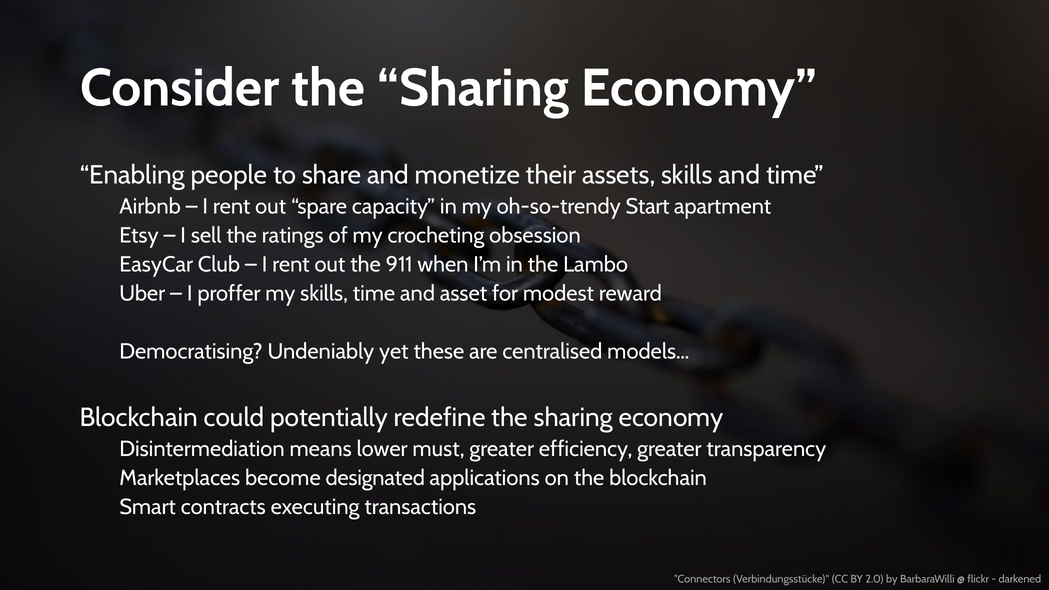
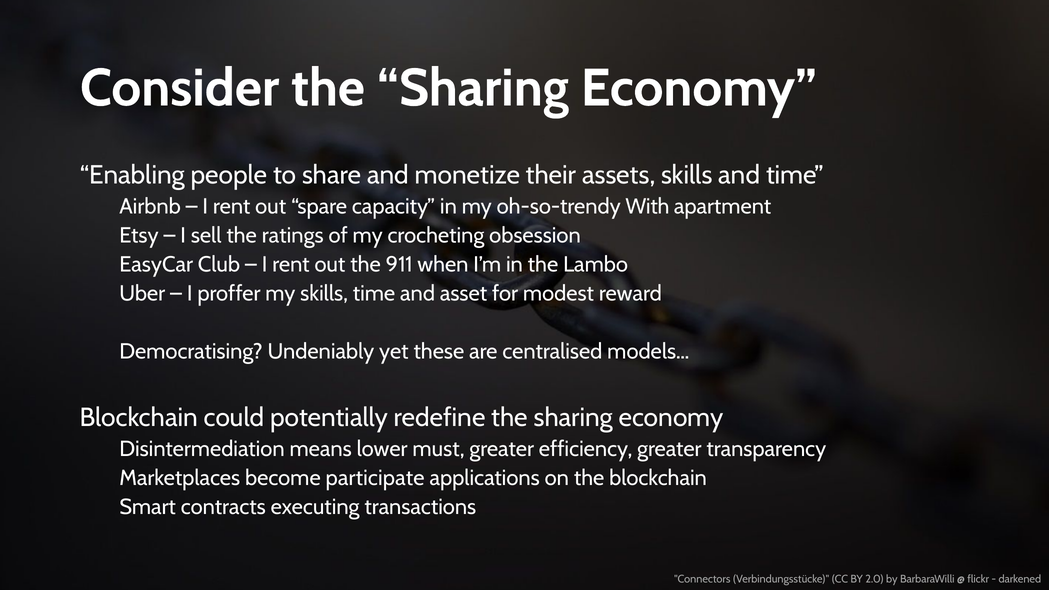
Start: Start -> With
designated: designated -> participate
